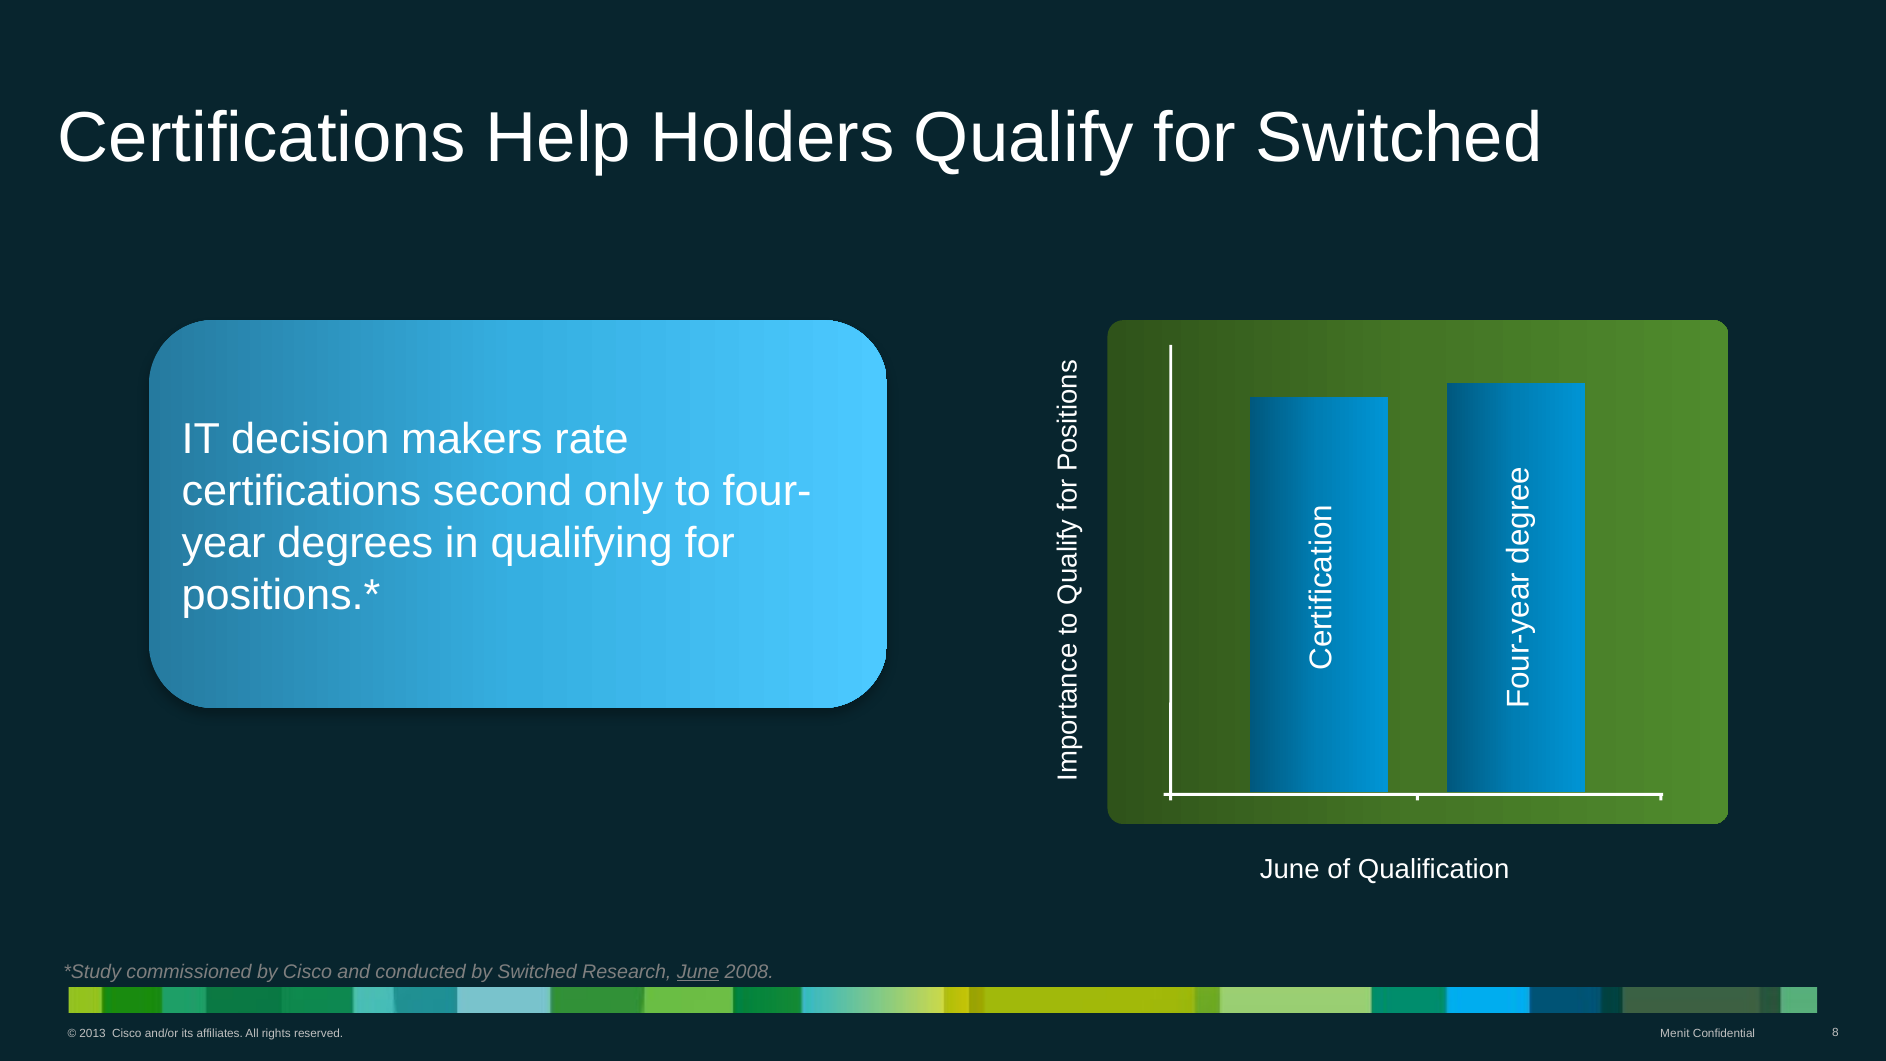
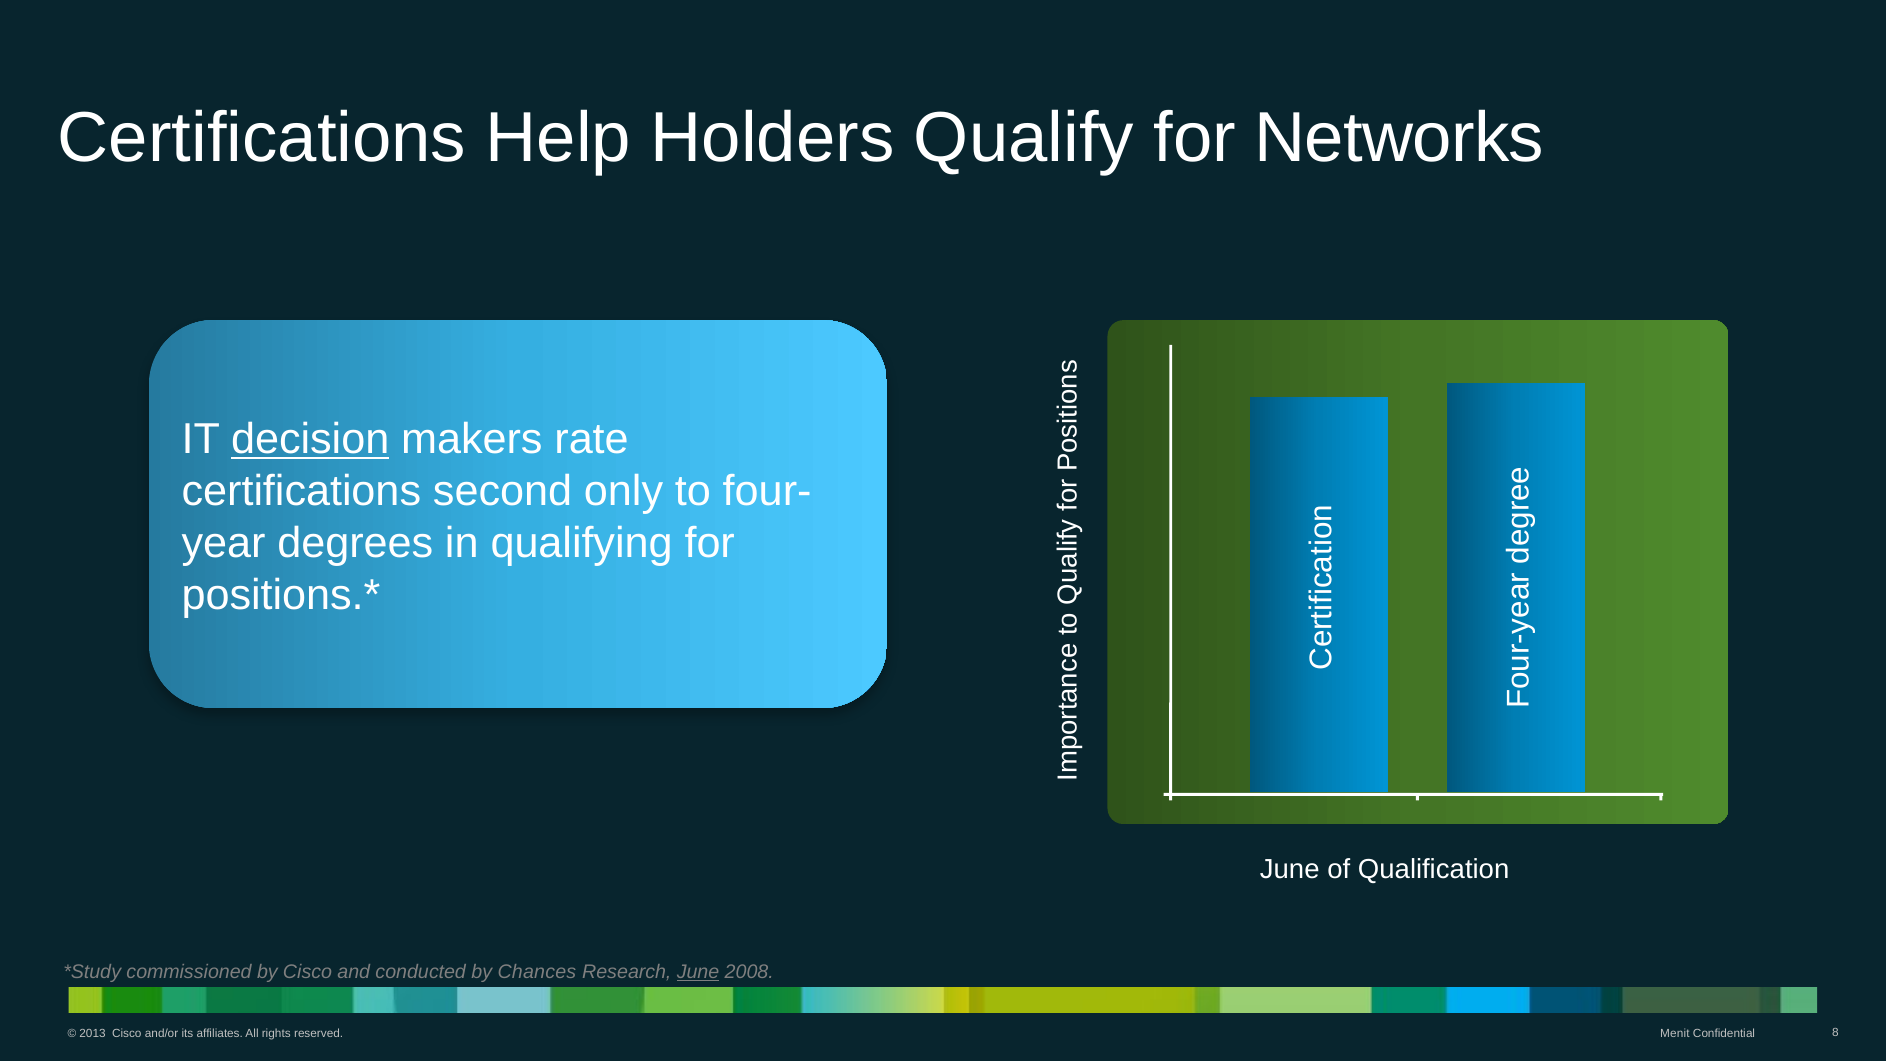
for Switched: Switched -> Networks
decision underline: none -> present
by Switched: Switched -> Chances
